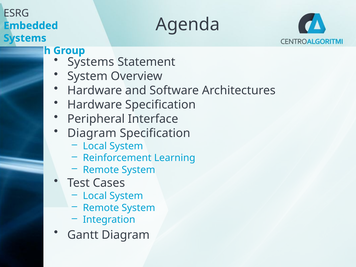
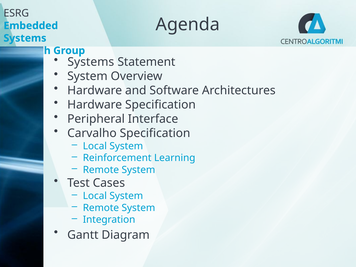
Diagram at (92, 133): Diagram -> Carvalho
